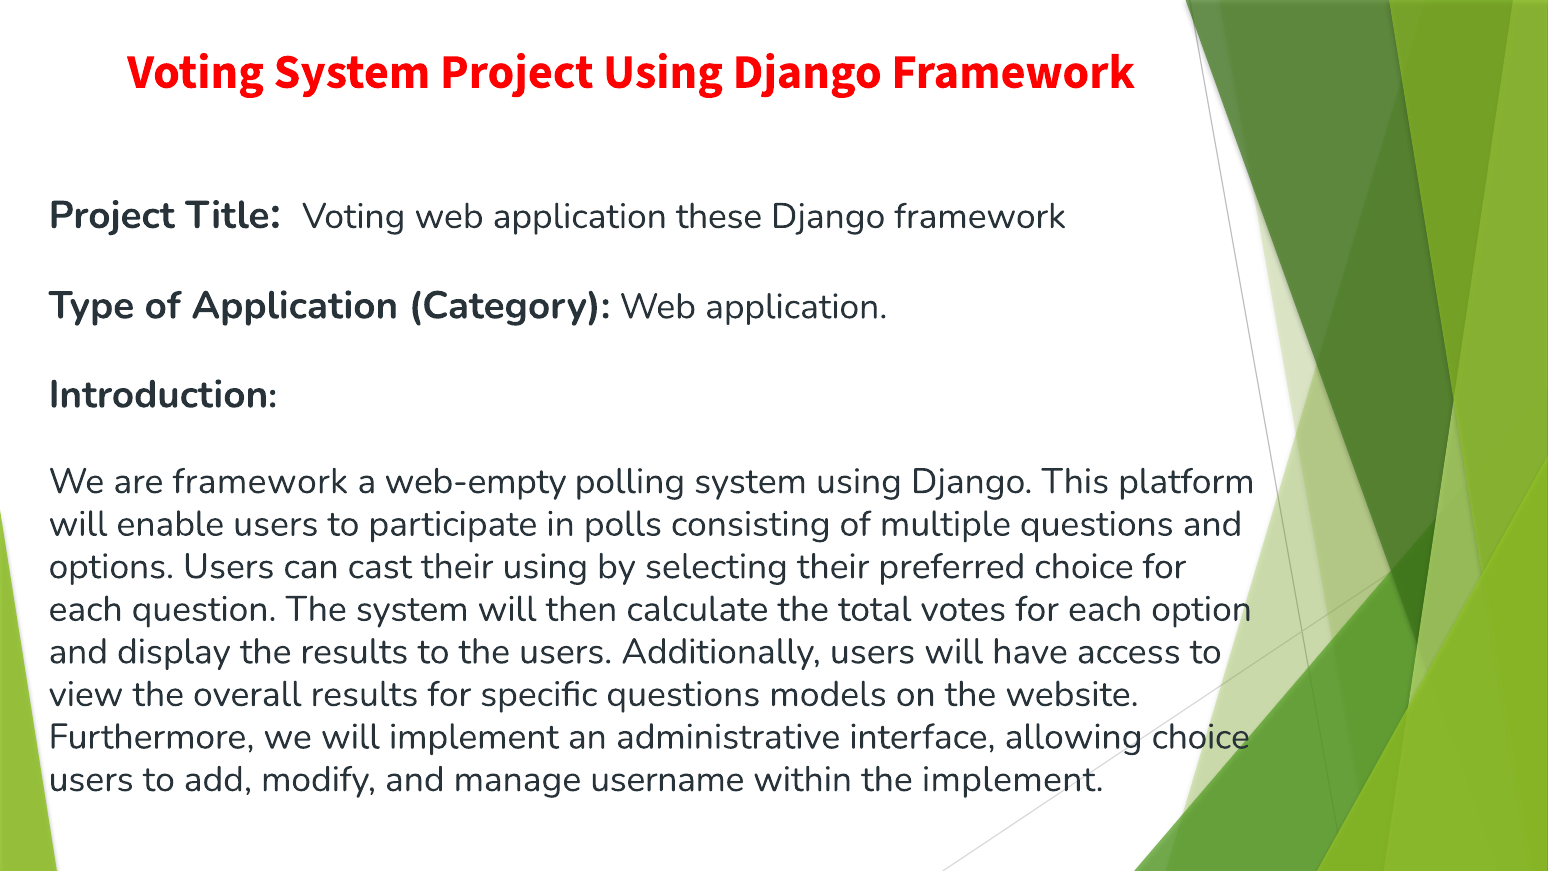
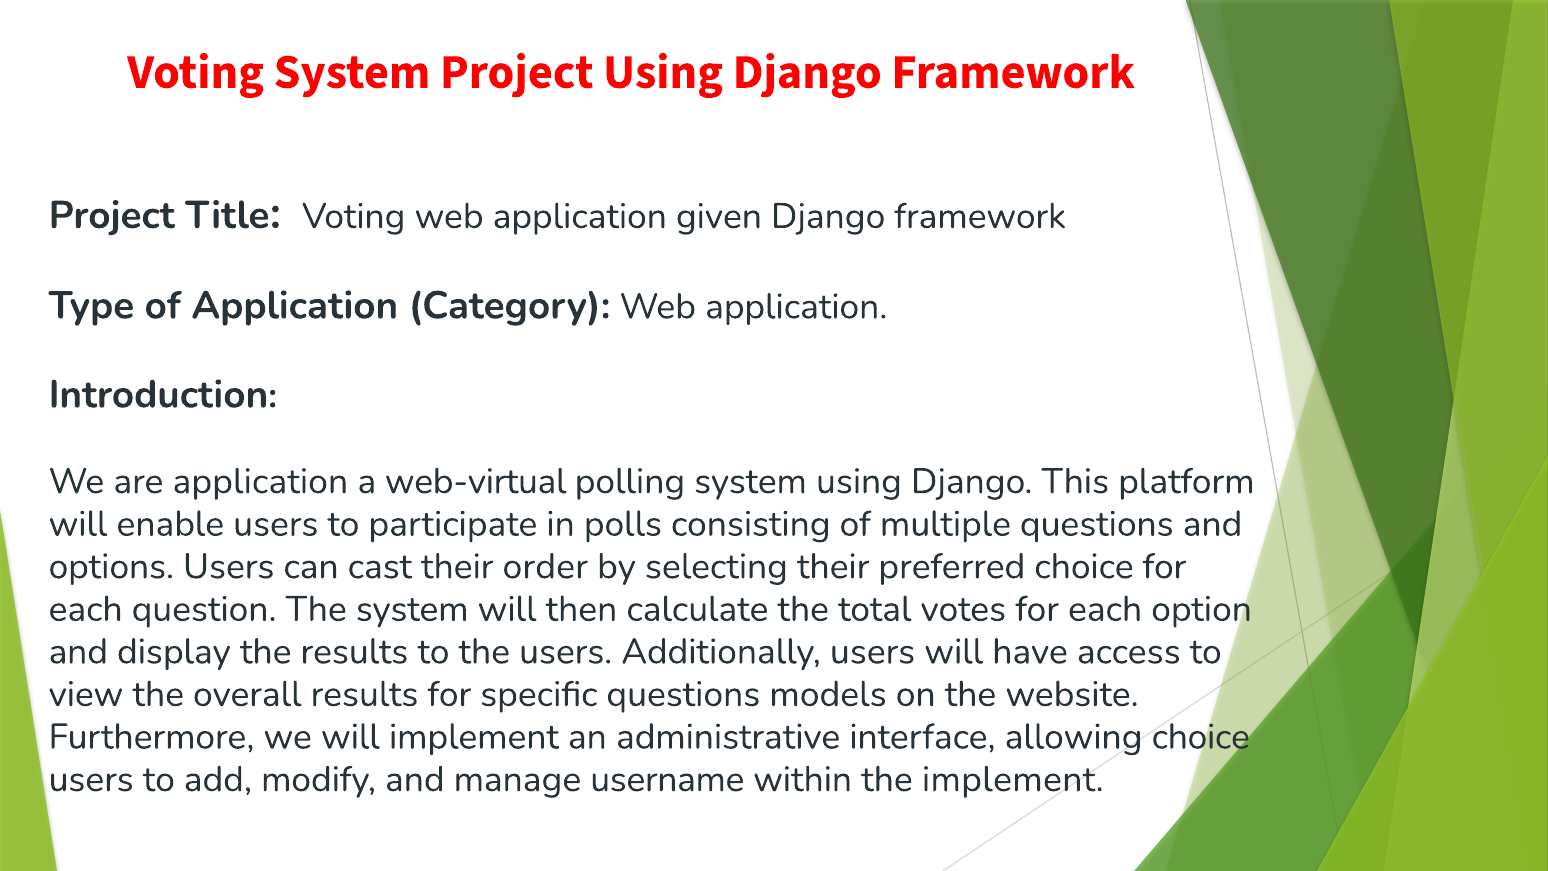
these: these -> given
are framework: framework -> application
web-empty: web-empty -> web-virtual
their using: using -> order
